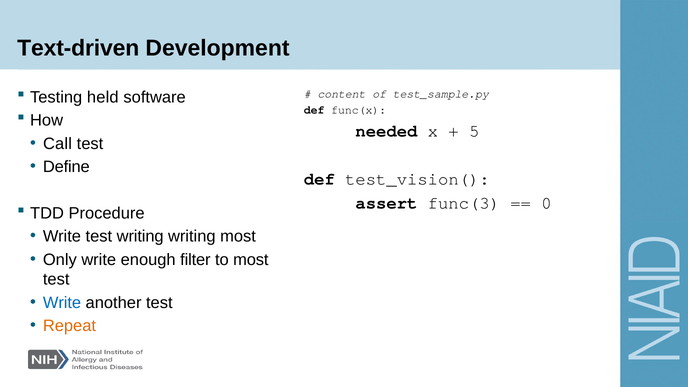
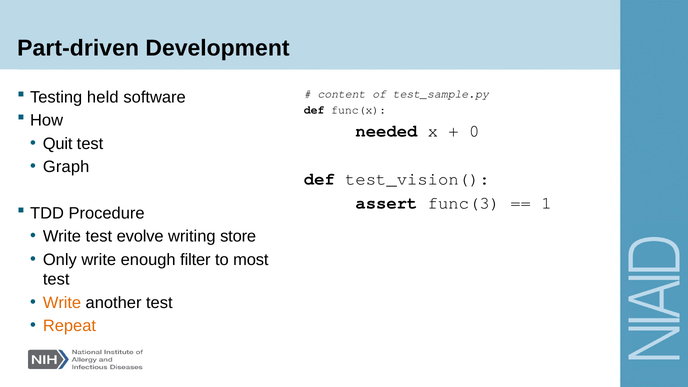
Text-driven: Text-driven -> Part-driven
5: 5 -> 0
Call: Call -> Quit
Define: Define -> Graph
0: 0 -> 1
test writing: writing -> evolve
writing most: most -> store
Write at (62, 303) colour: blue -> orange
